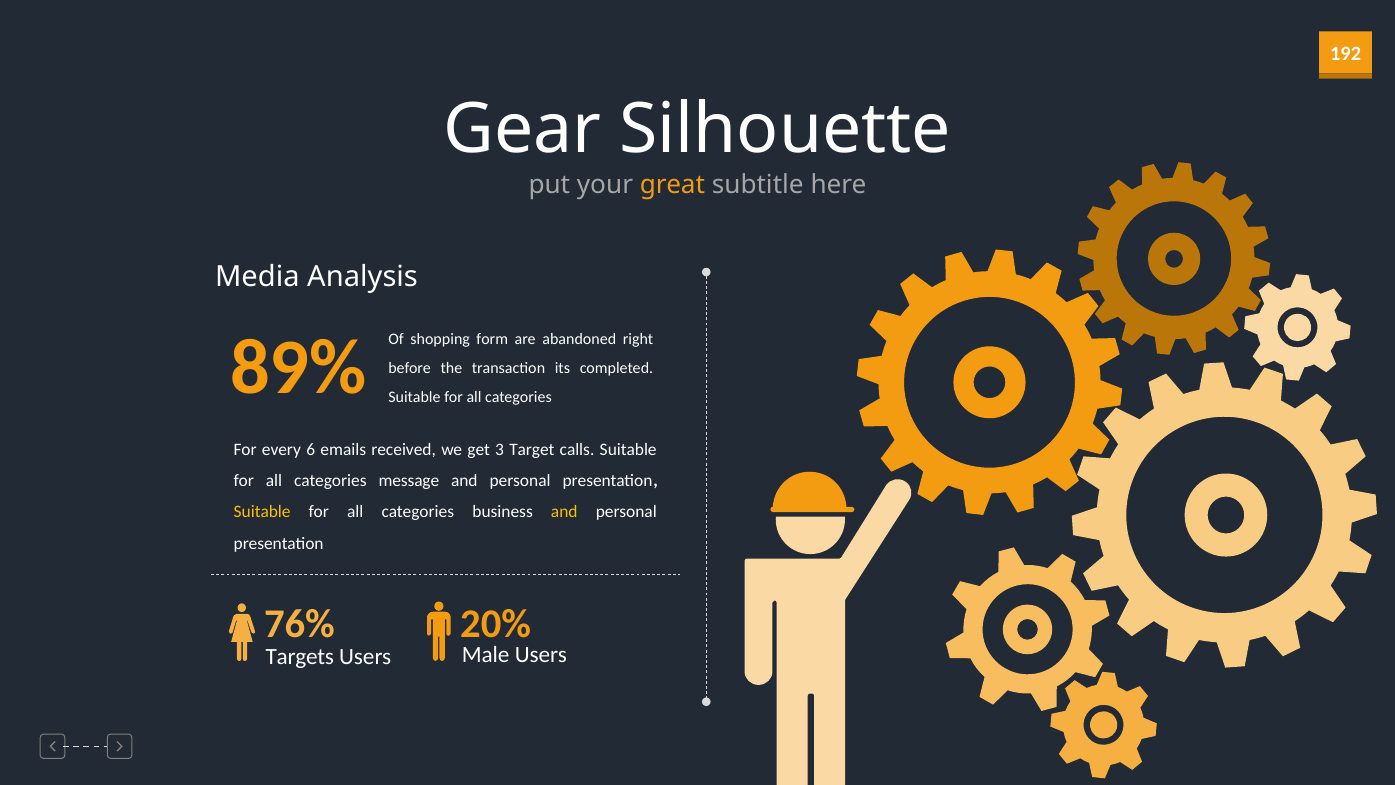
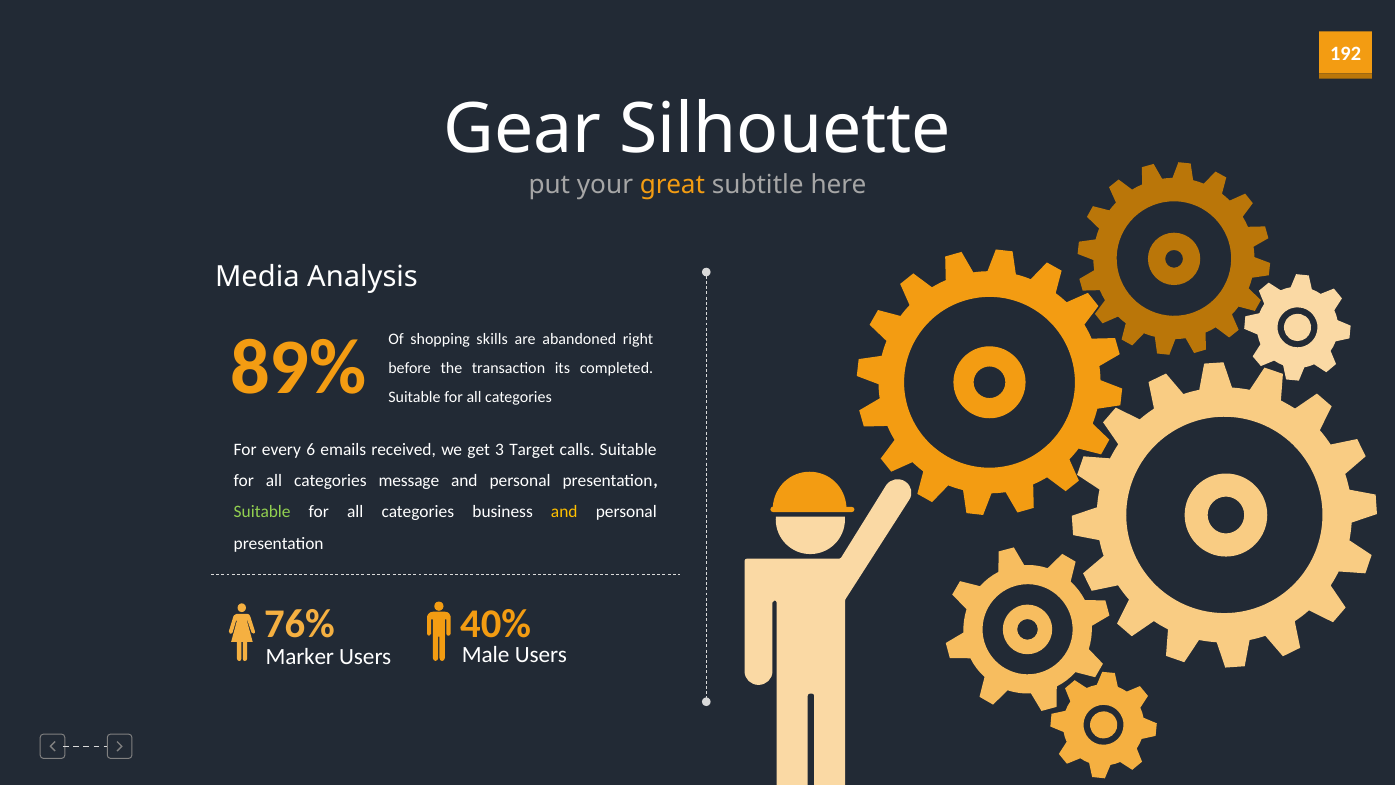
form: form -> skills
Suitable at (262, 512) colour: yellow -> light green
20%: 20% -> 40%
Targets: Targets -> Marker
